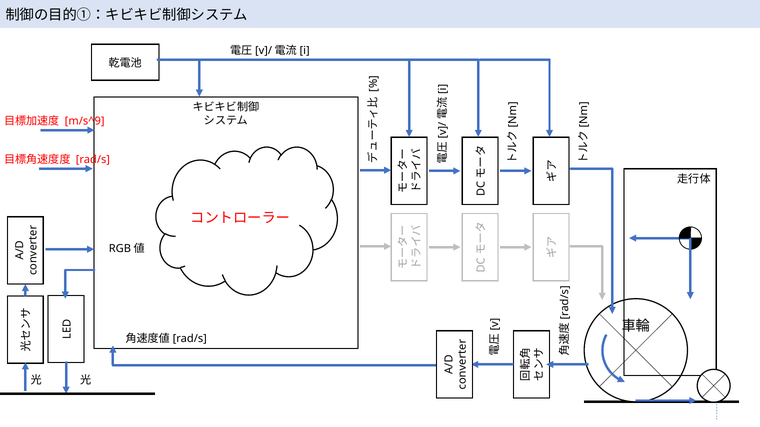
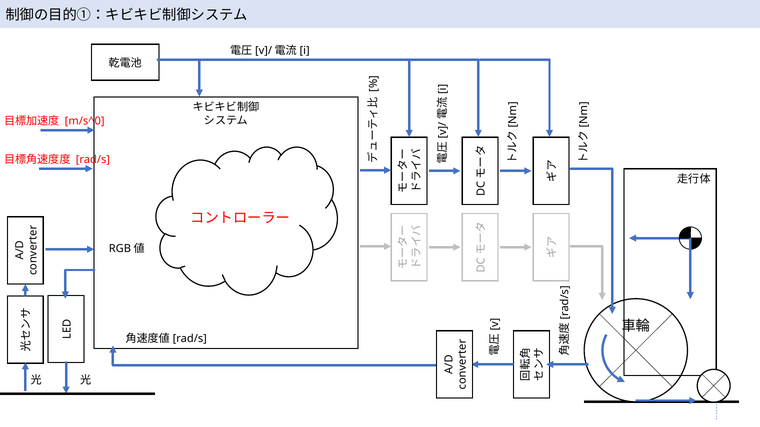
m/s^9: m/s^9 -> m/s^0
